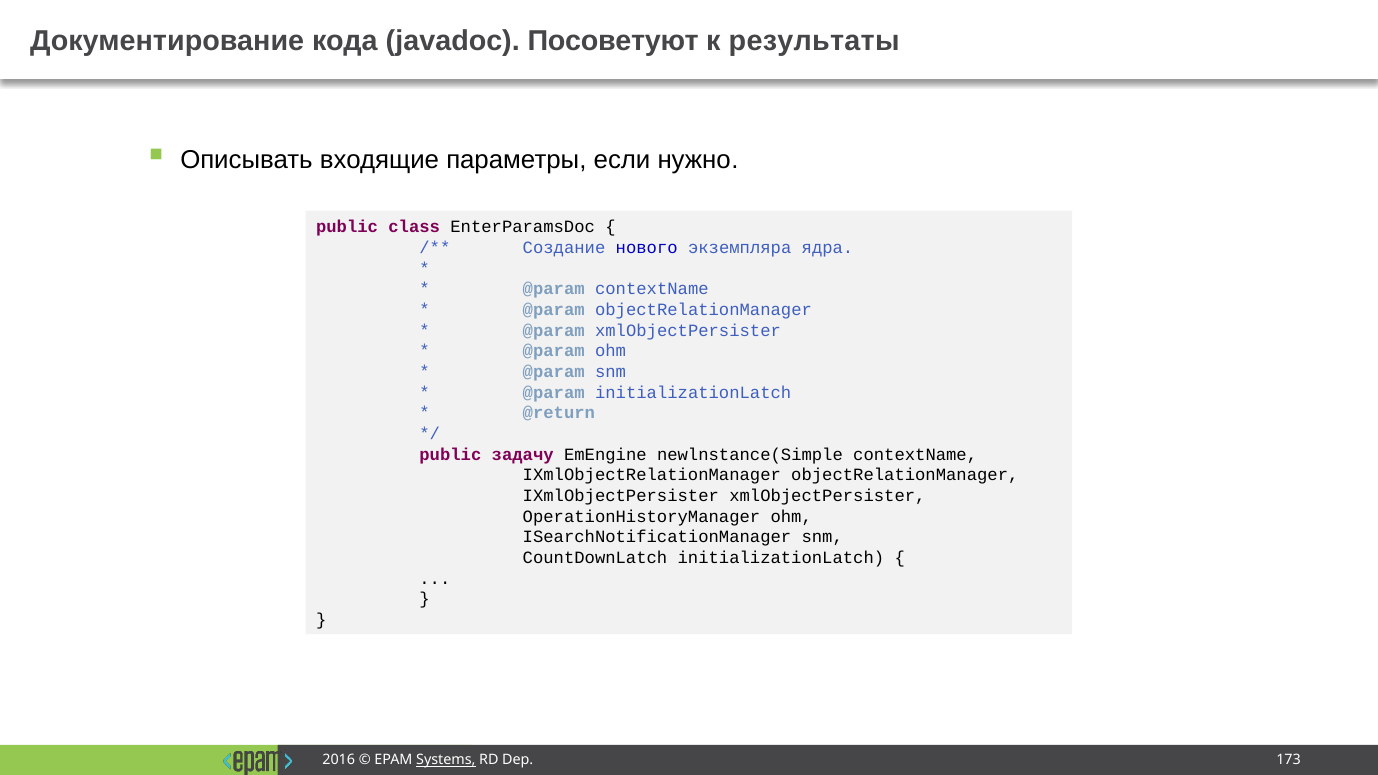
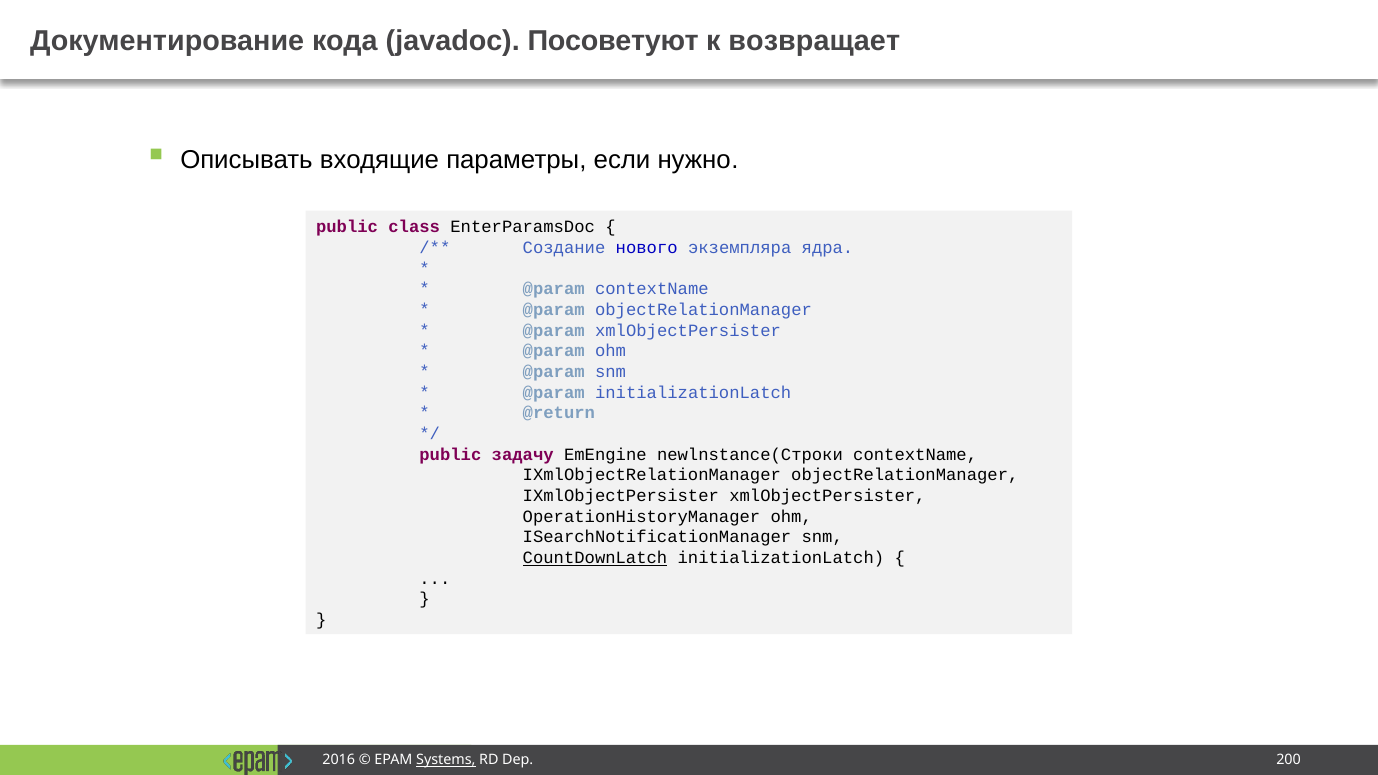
результаты: результаты -> возвращает
newlnstance(Simple: newlnstance(Simple -> newlnstance(Строки
CountDownLatch underline: none -> present
173: 173 -> 200
